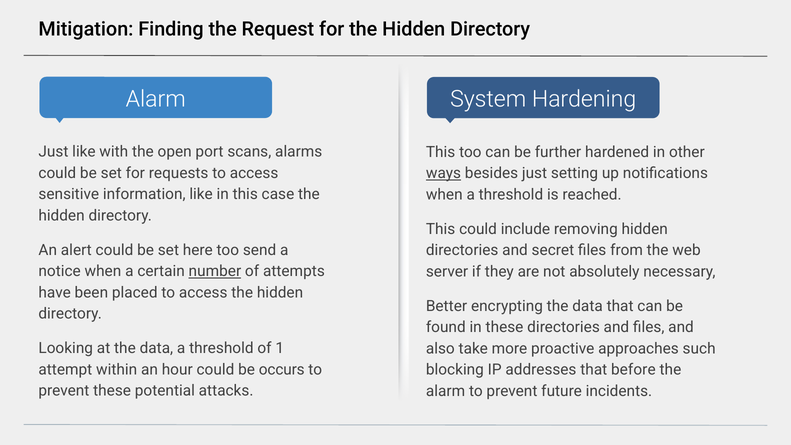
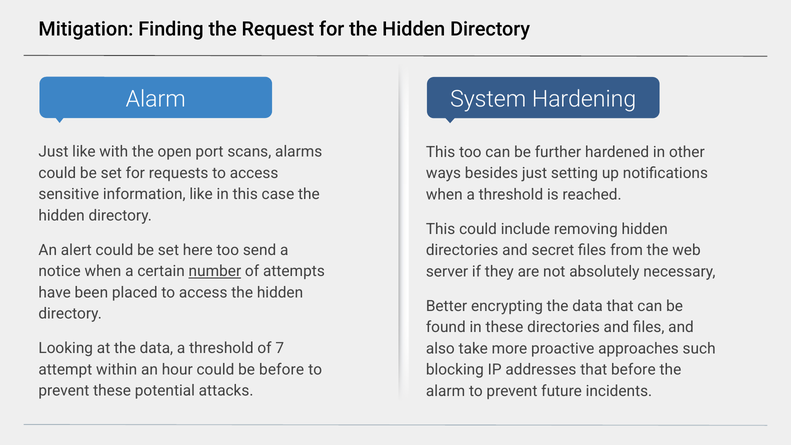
ways underline: present -> none
1: 1 -> 7
be occurs: occurs -> before
